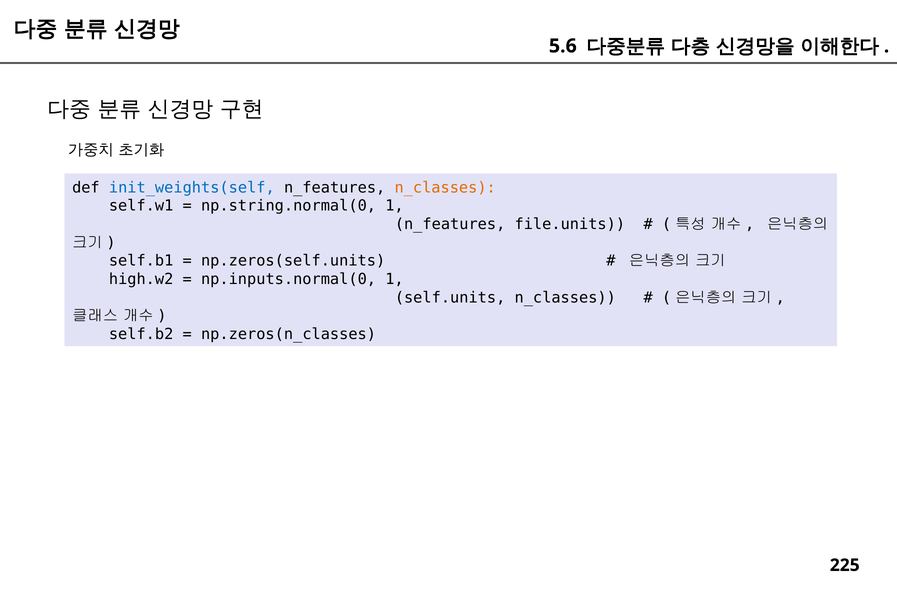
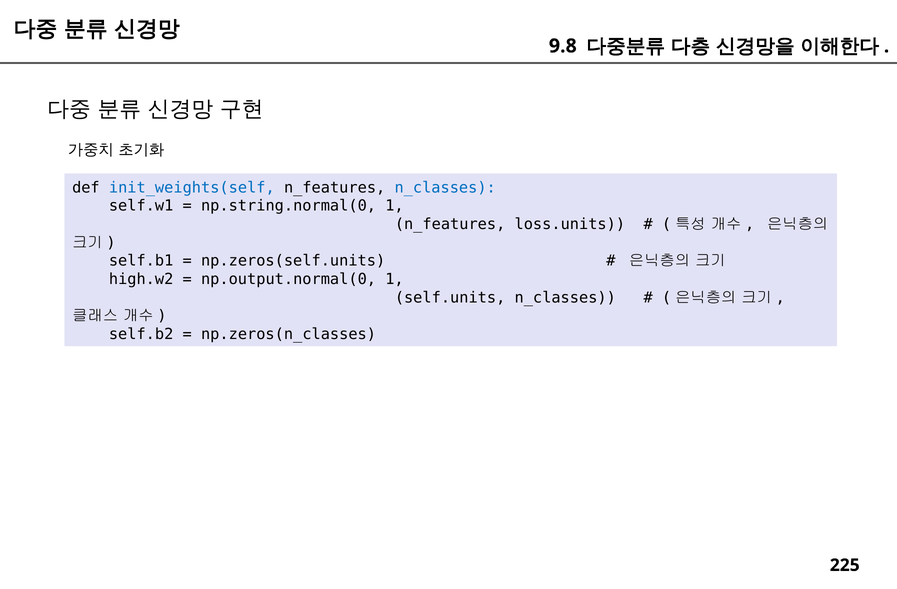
5.6: 5.6 -> 9.8
n_classes at (445, 188) colour: orange -> blue
file.units: file.units -> loss.units
np.inputs.normal(0: np.inputs.normal(0 -> np.output.normal(0
